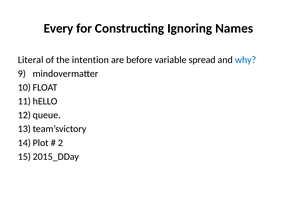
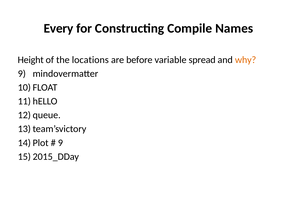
Ignoring: Ignoring -> Compile
Literal: Literal -> Height
intention: intention -> locations
why colour: blue -> orange
2 at (60, 143): 2 -> 9
